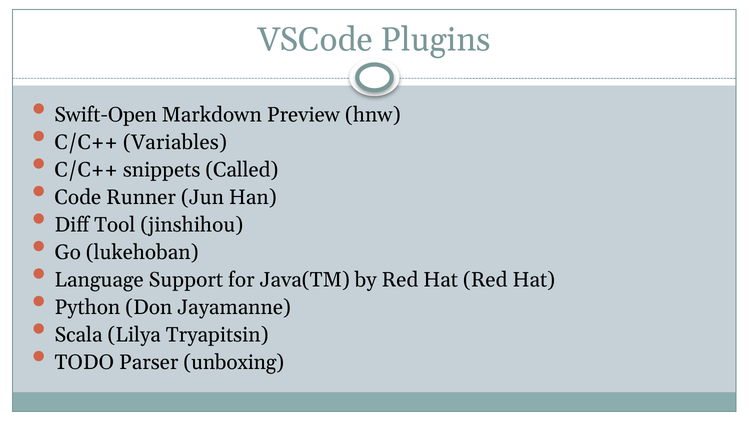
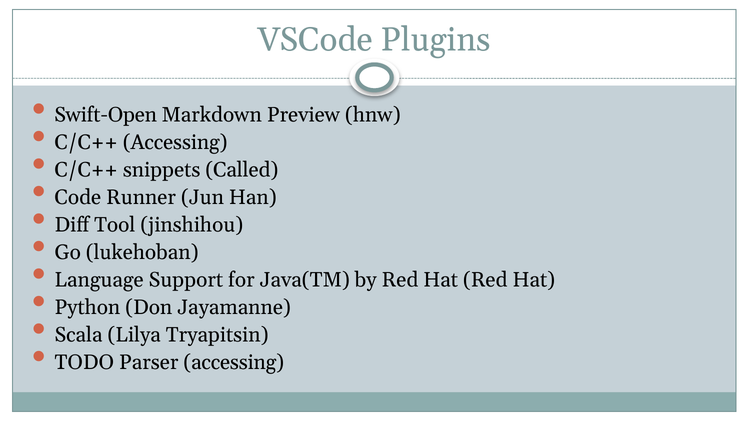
C/C++ Variables: Variables -> Accessing
Parser unboxing: unboxing -> accessing
